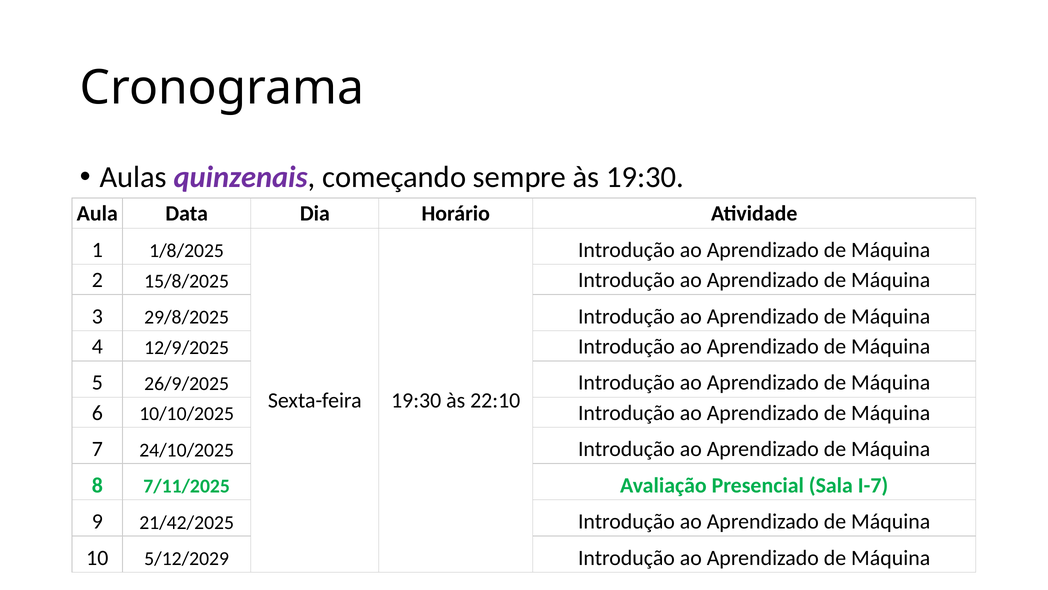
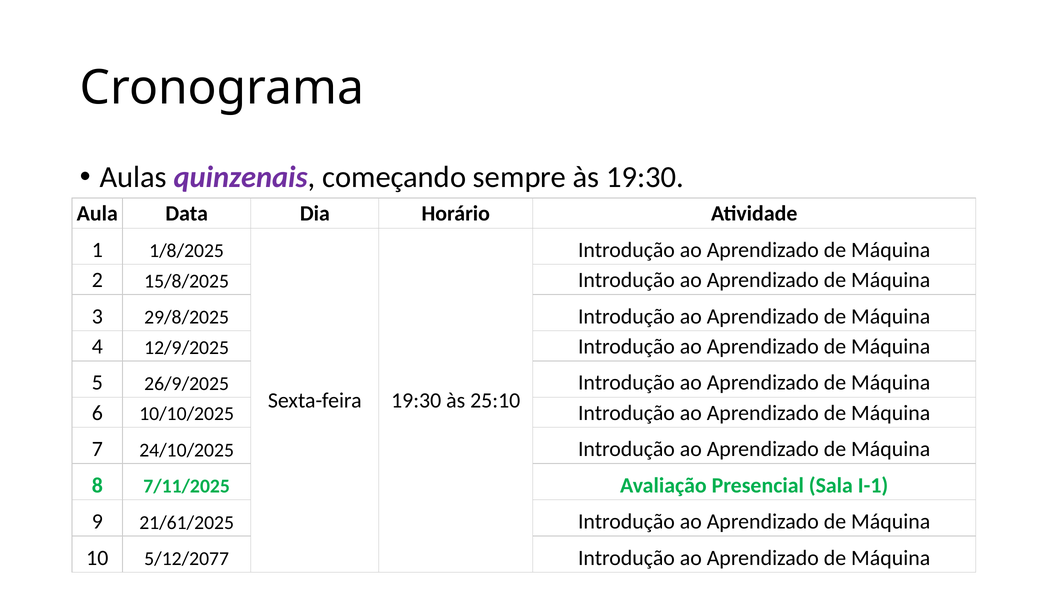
22:10: 22:10 -> 25:10
I-7: I-7 -> I-1
21/42/2025: 21/42/2025 -> 21/61/2025
5/12/2029: 5/12/2029 -> 5/12/2077
